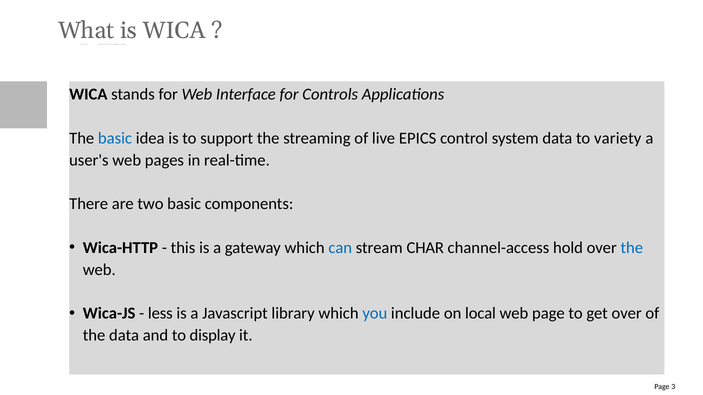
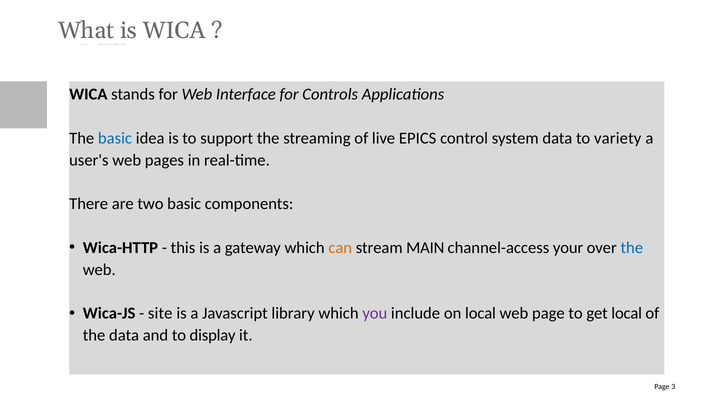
can colour: blue -> orange
CHAR: CHAR -> MAIN
hold: hold -> your
less: less -> site
you colour: blue -> purple
get over: over -> local
